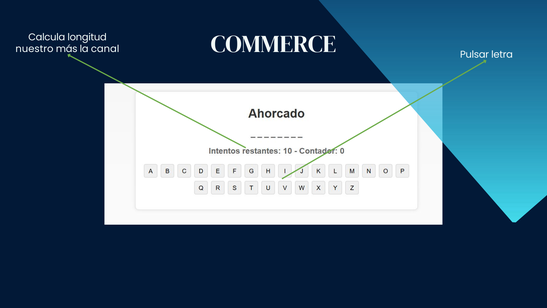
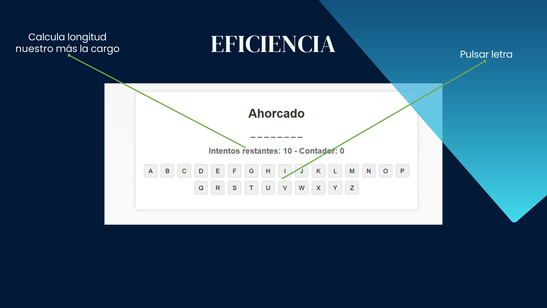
COMMERCE: COMMERCE -> EFICIENCIA
canal: canal -> cargo
